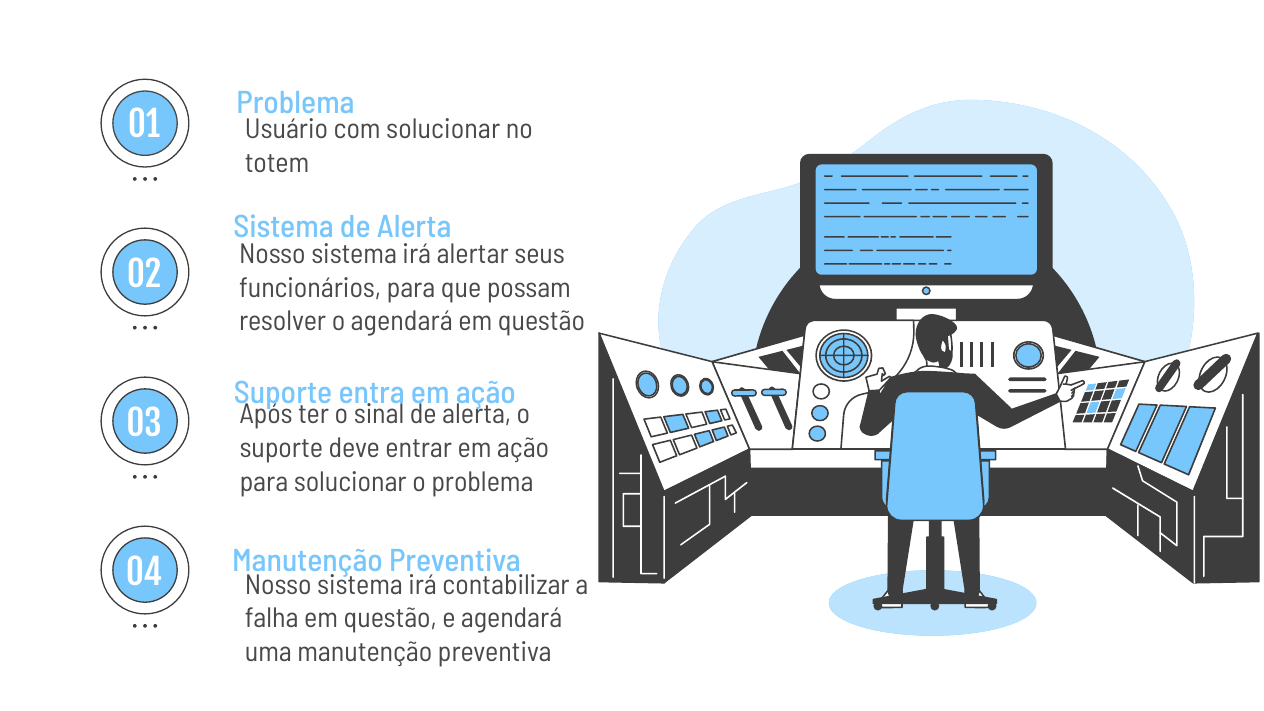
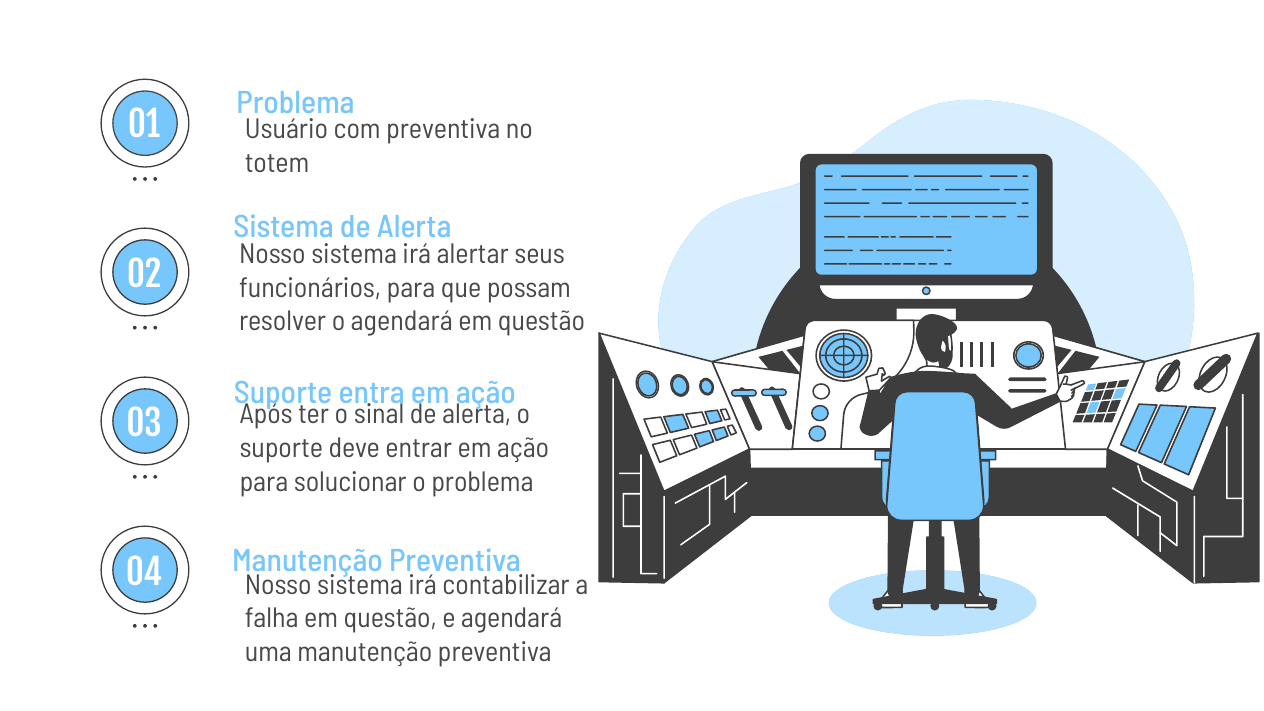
com solucionar: solucionar -> preventiva
